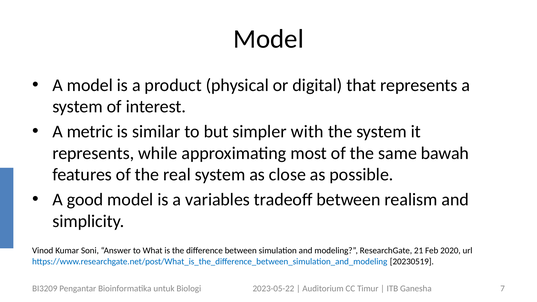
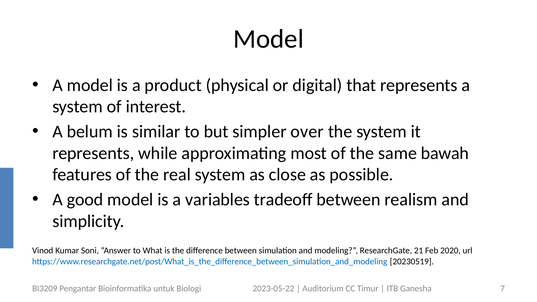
metric: metric -> belum
with: with -> over
